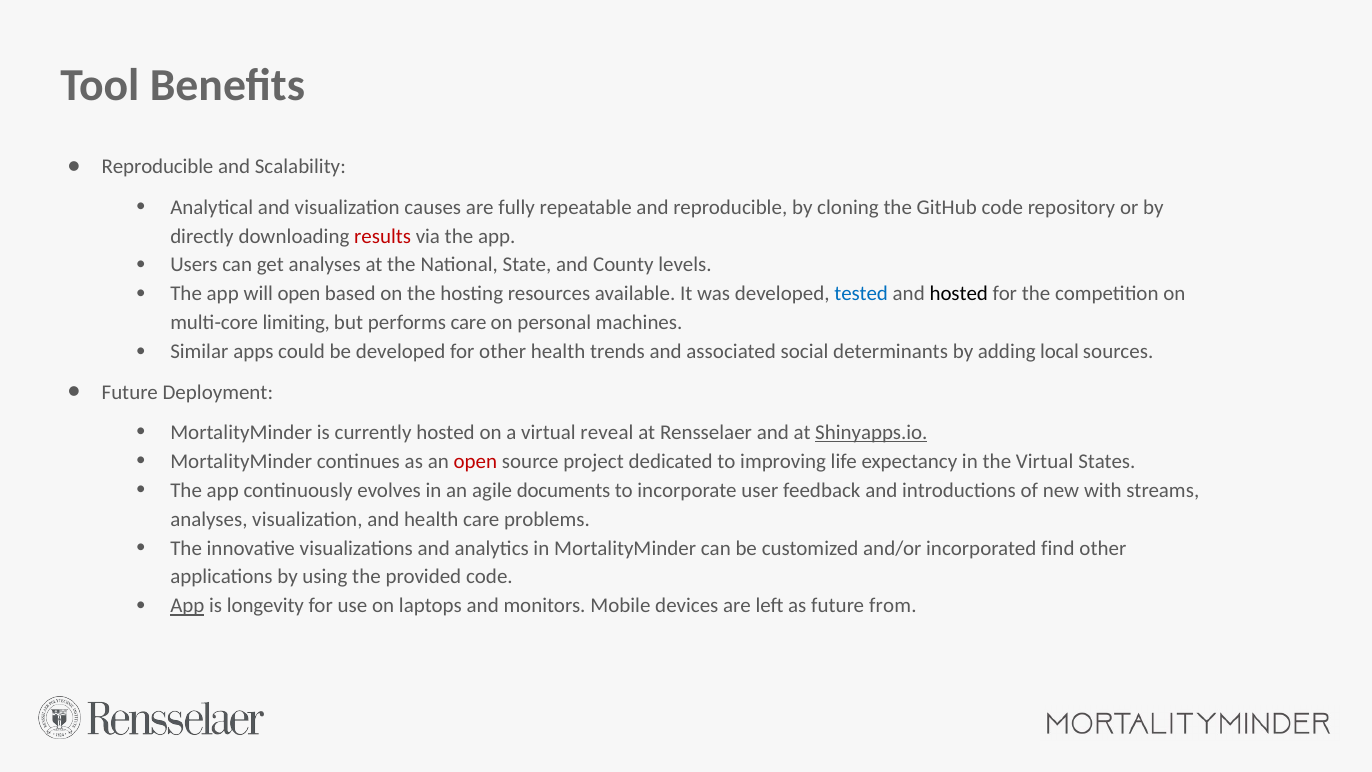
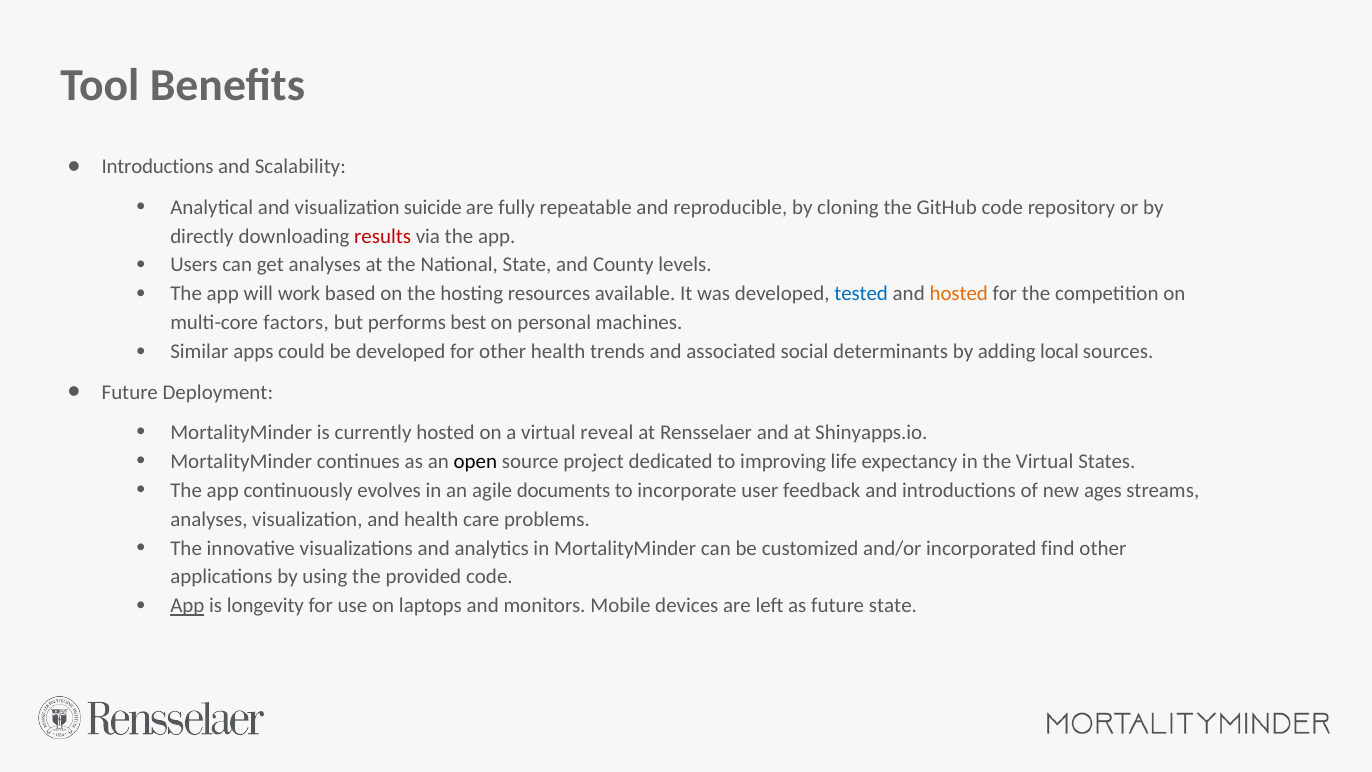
Reproducible at (158, 167): Reproducible -> Introductions
causes: causes -> suicide
will open: open -> work
hosted at (959, 294) colour: black -> orange
limiting: limiting -> factors
performs care: care -> best
Shinyapps.io underline: present -> none
open at (475, 461) colour: red -> black
with: with -> ages
future from: from -> state
